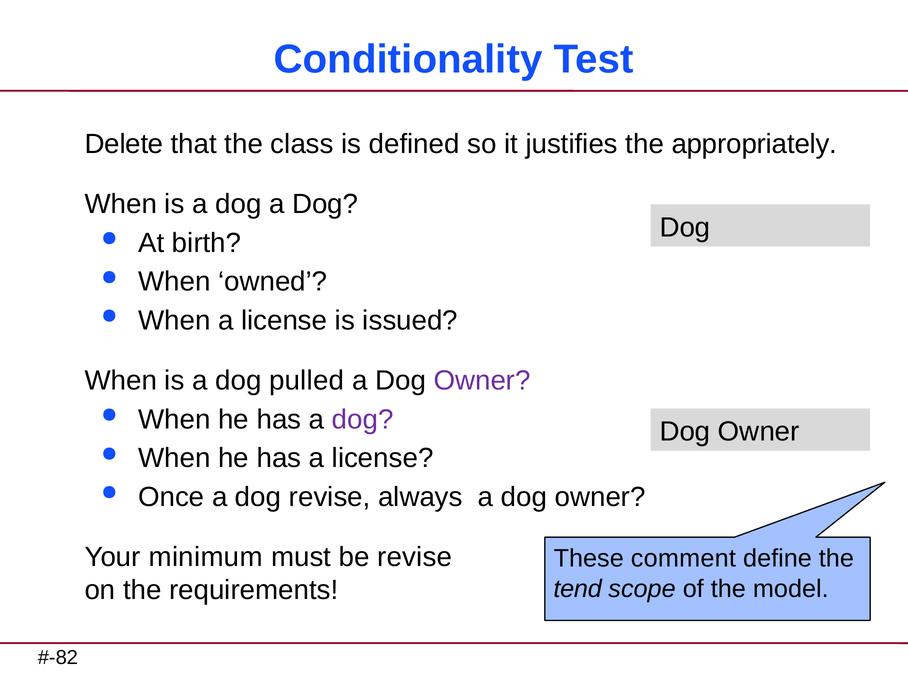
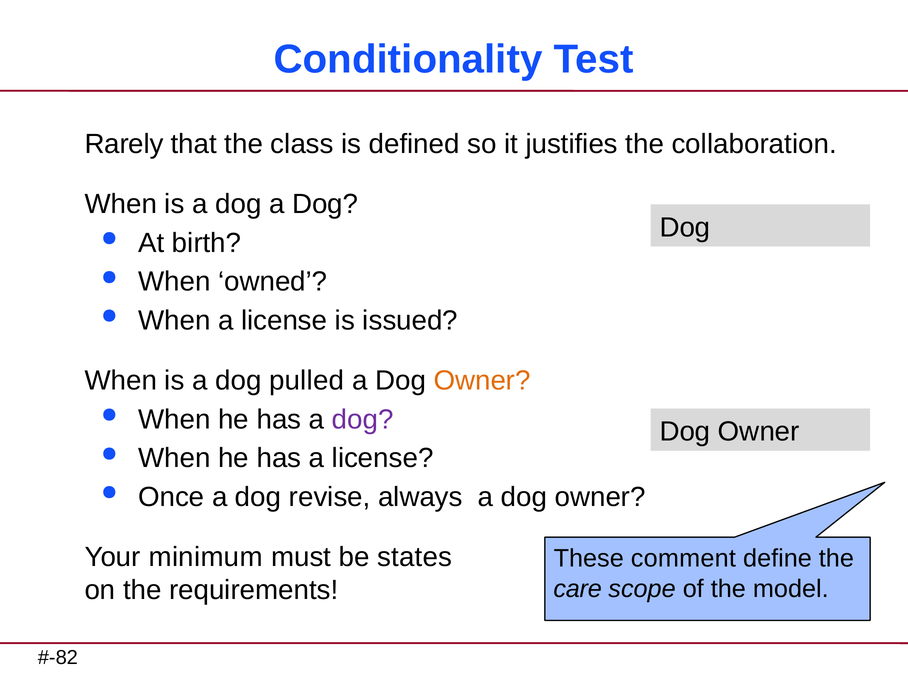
Delete: Delete -> Rarely
appropriately: appropriately -> collaboration
Owner at (482, 381) colour: purple -> orange
be revise: revise -> states
tend: tend -> care
